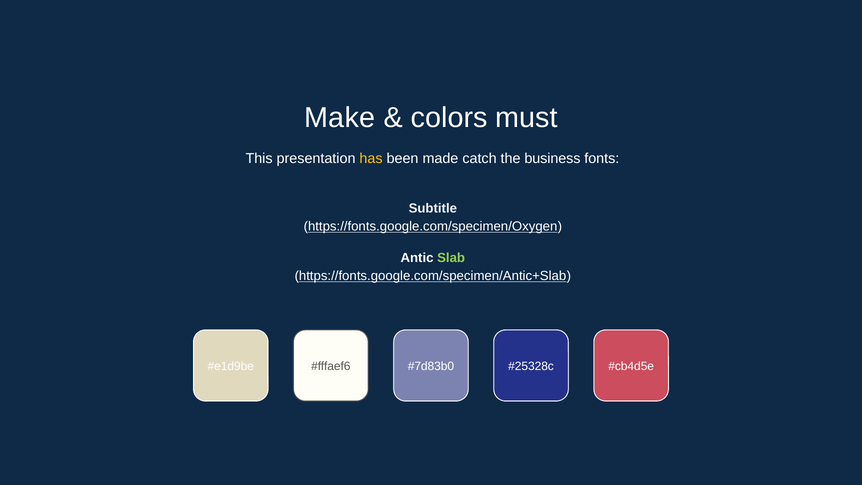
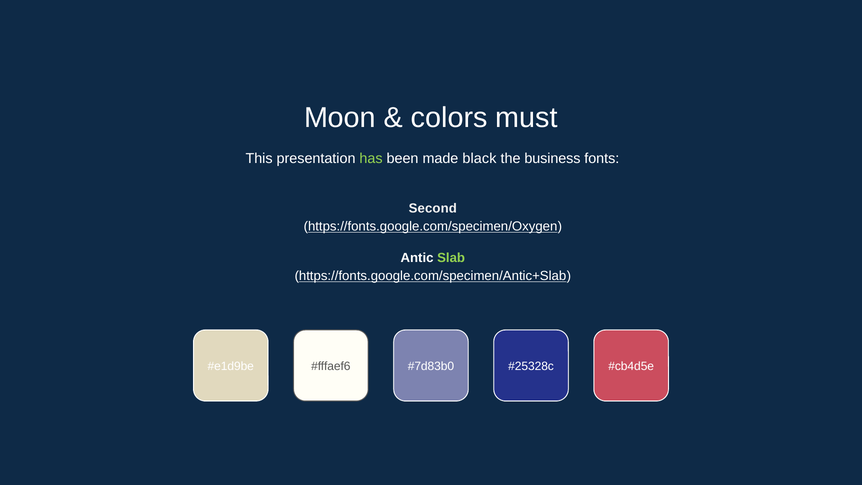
Make: Make -> Moon
has colour: yellow -> light green
catch: catch -> black
Subtitle: Subtitle -> Second
